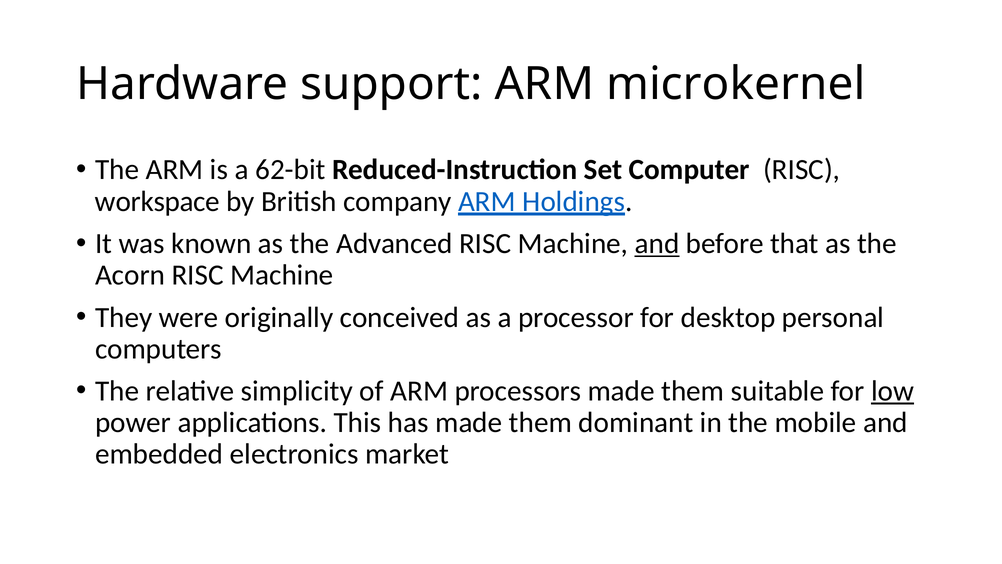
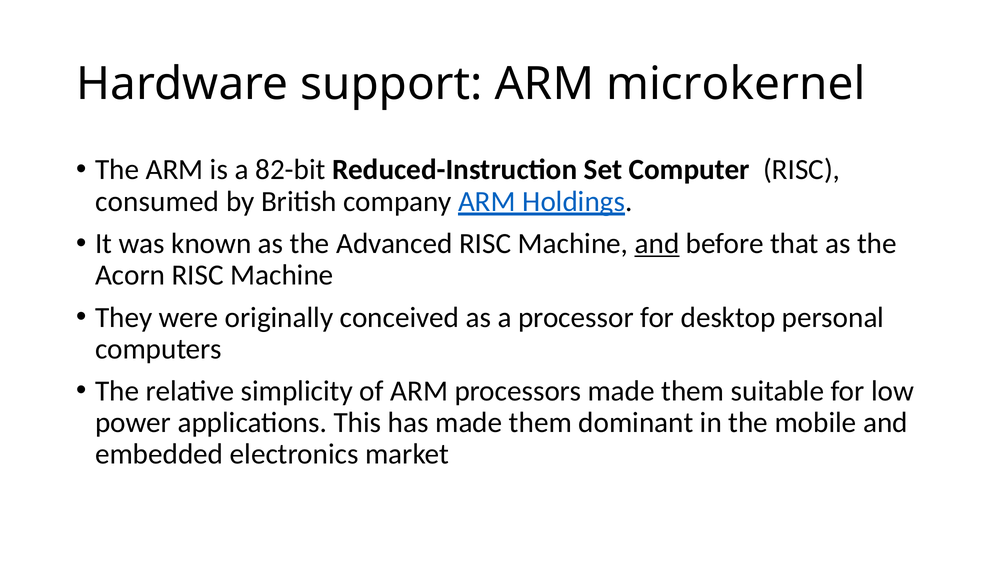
62-bit: 62-bit -> 82-bit
workspace: workspace -> consumed
low underline: present -> none
